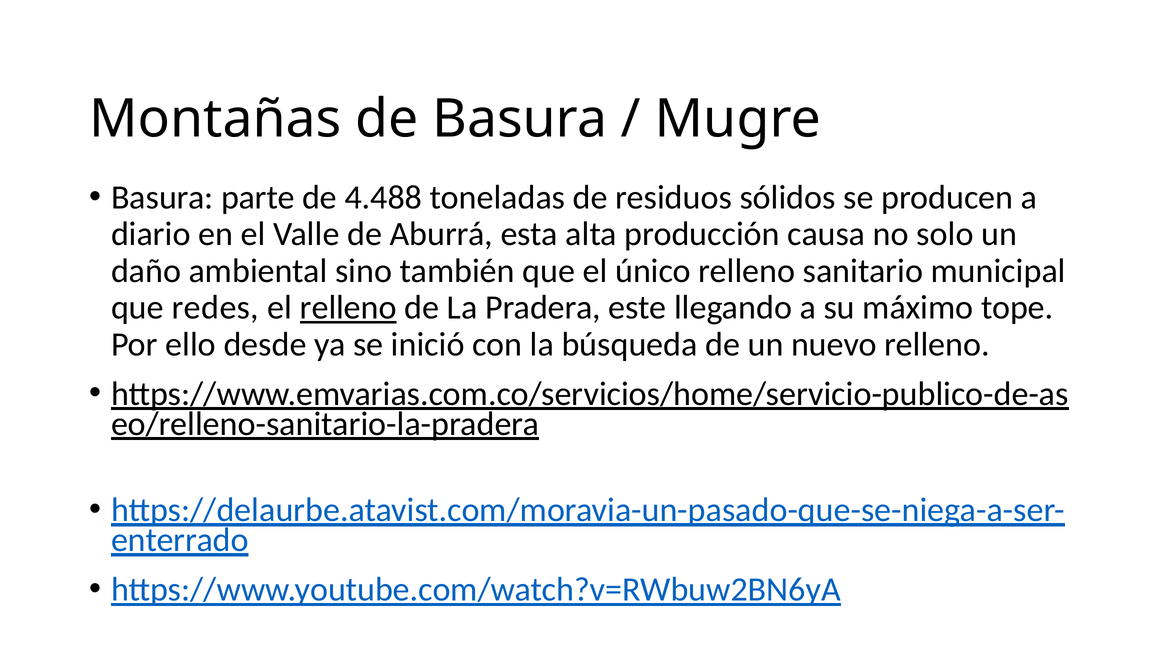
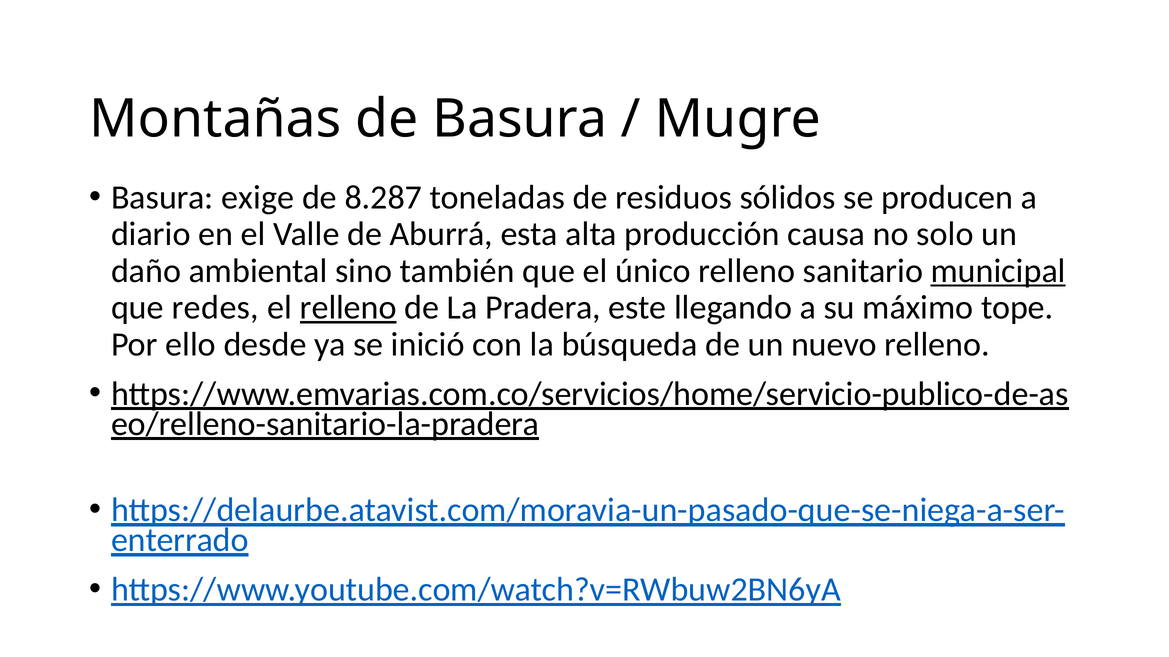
parte: parte -> exige
4.488: 4.488 -> 8.287
municipal underline: none -> present
